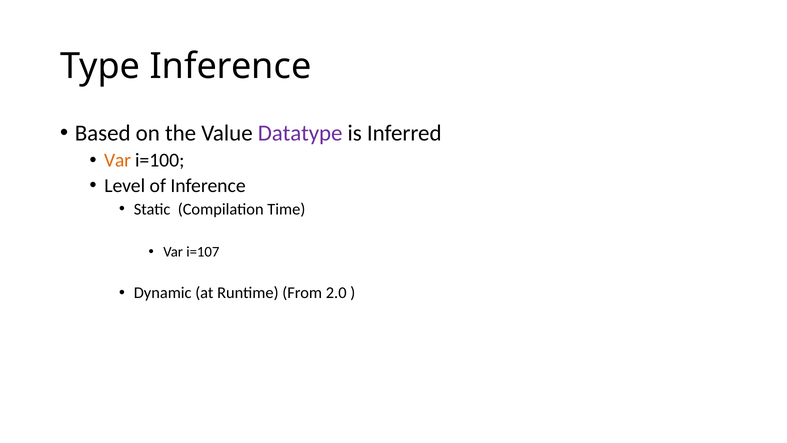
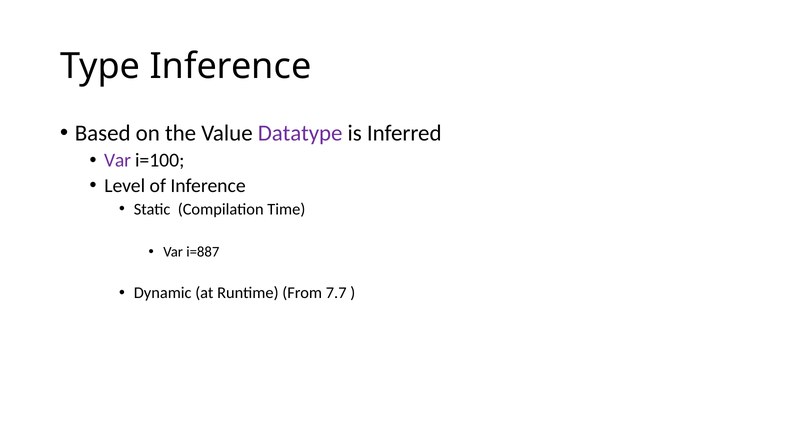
Var at (118, 160) colour: orange -> purple
i=107: i=107 -> i=887
2.0: 2.0 -> 7.7
